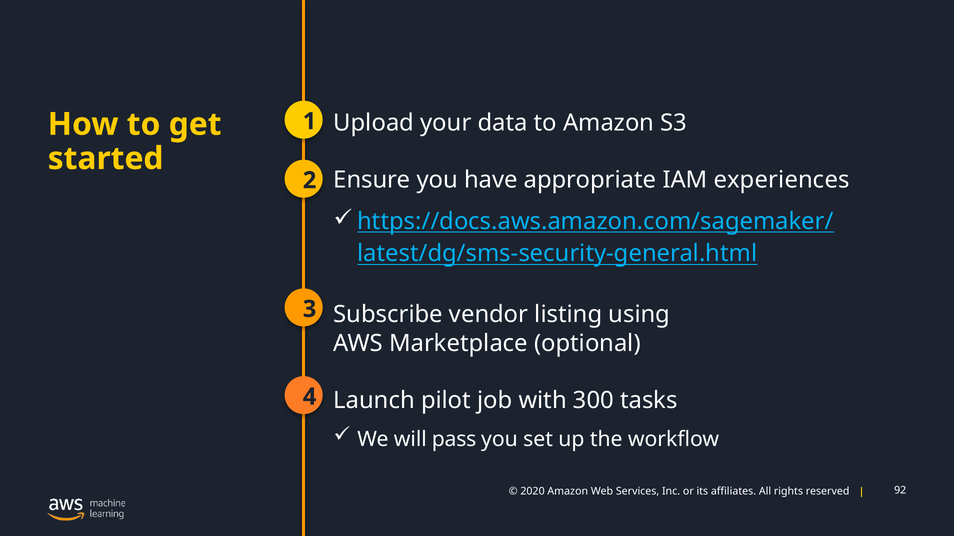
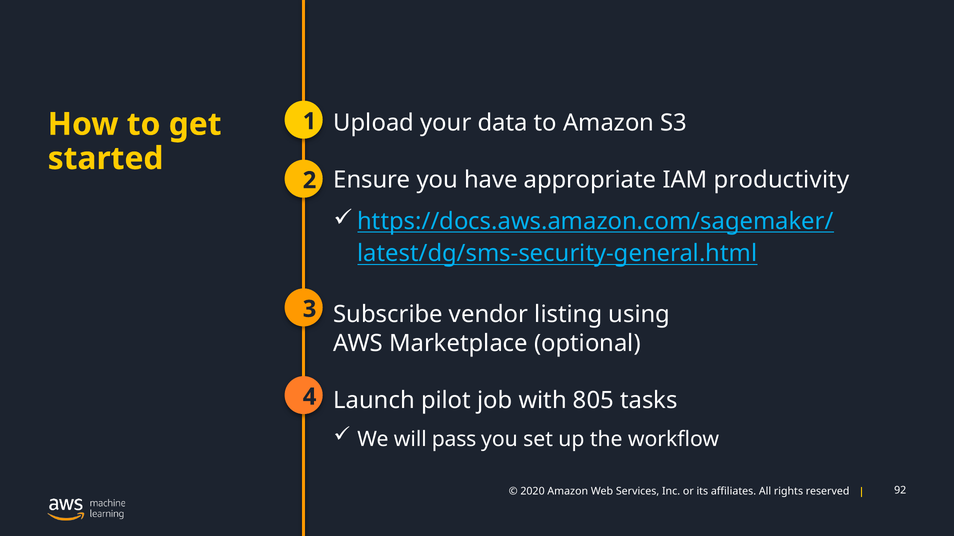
experiences: experiences -> productivity
300: 300 -> 805
